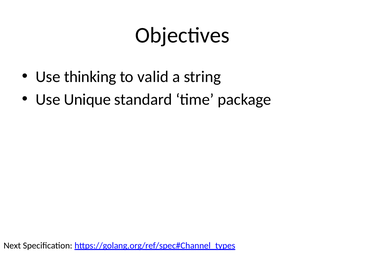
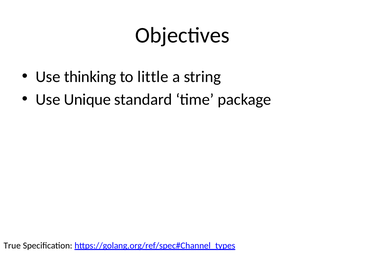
valid: valid -> little
Next: Next -> True
